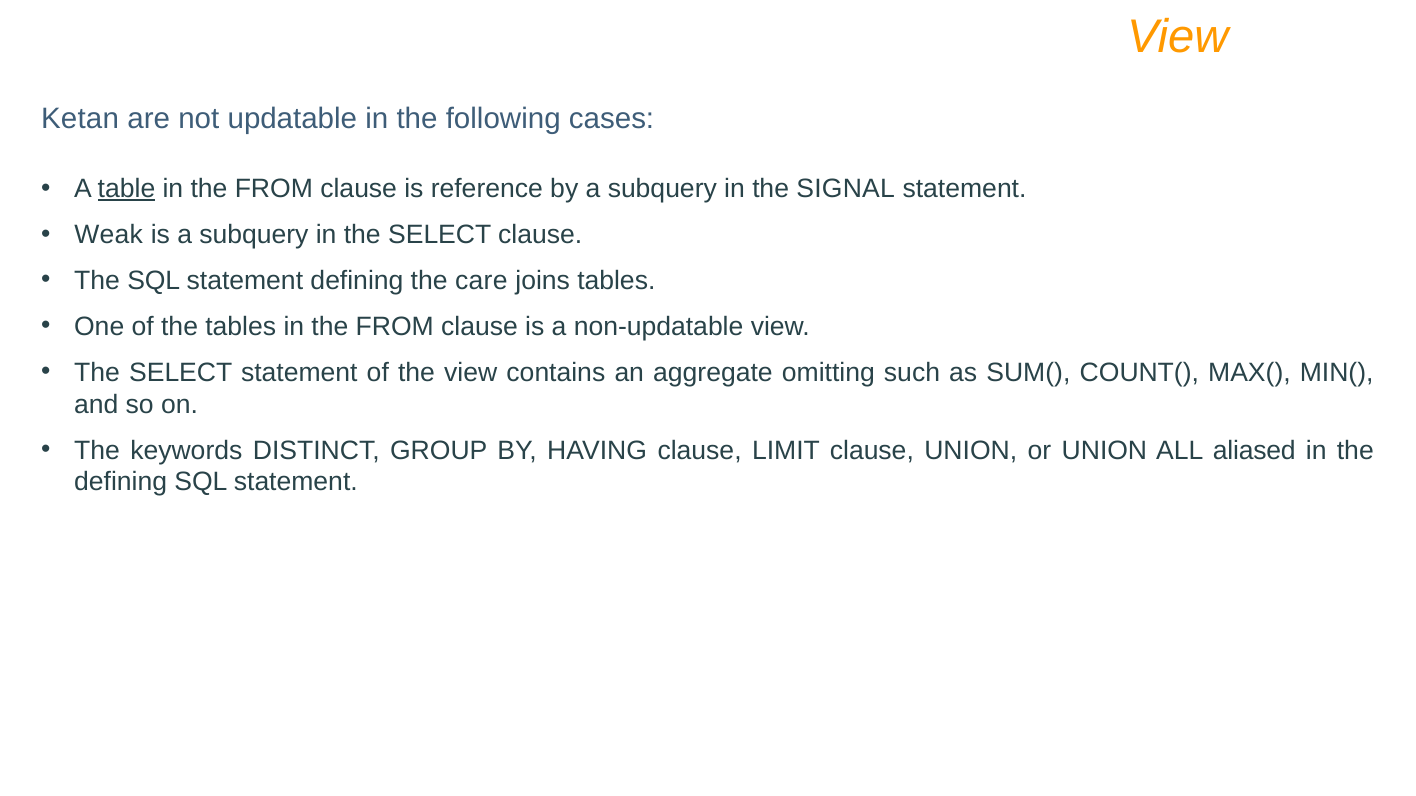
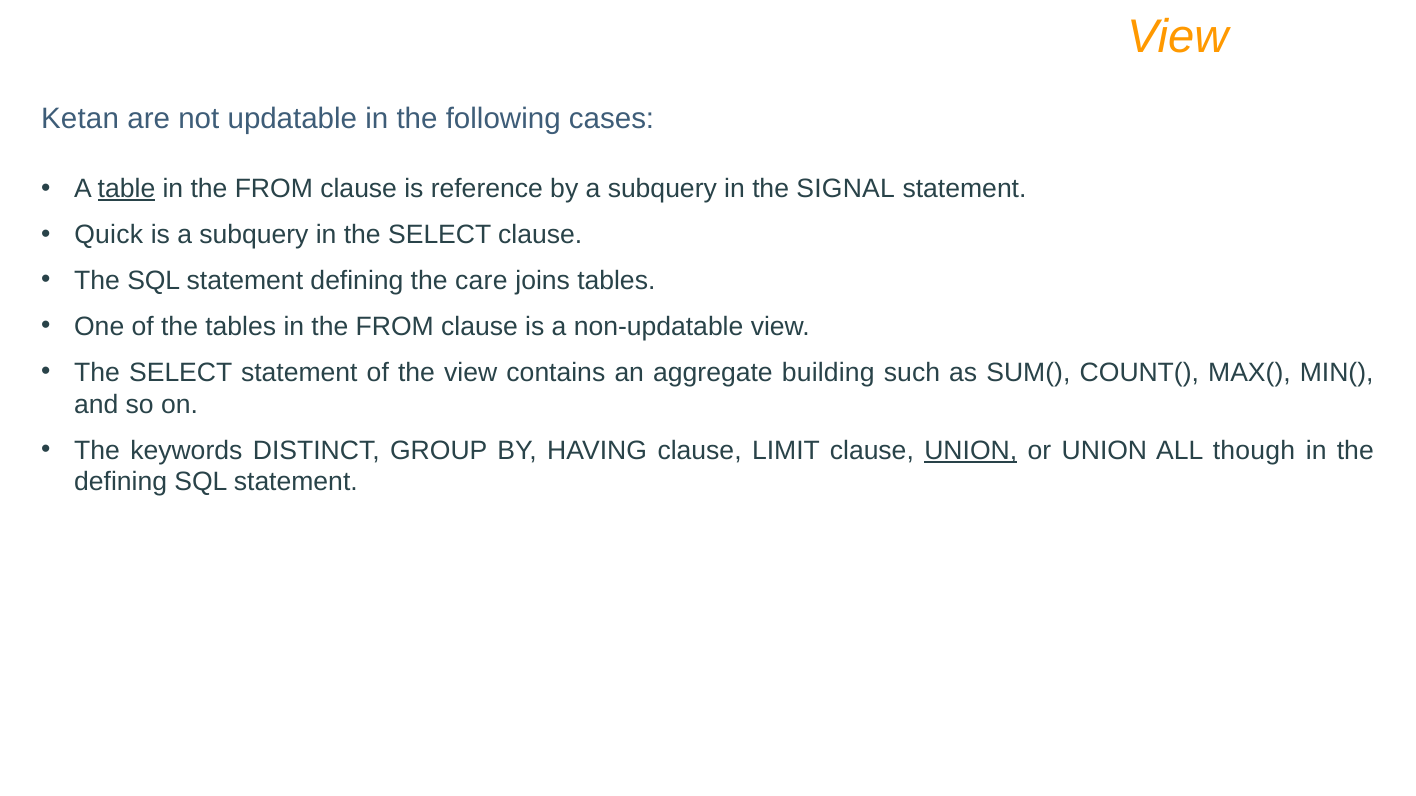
Weak: Weak -> Quick
omitting: omitting -> building
UNION at (971, 451) underline: none -> present
aliased: aliased -> though
